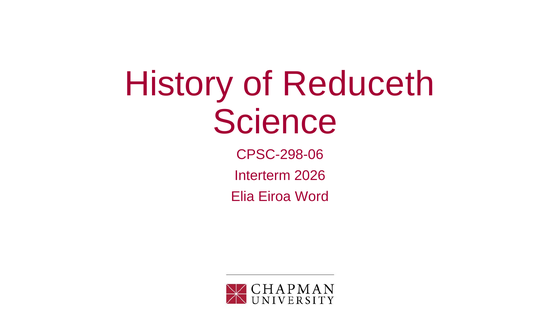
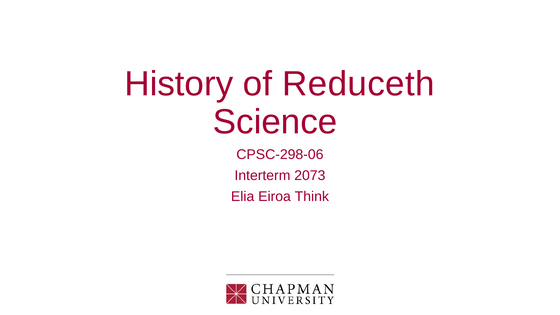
2026: 2026 -> 2073
Word: Word -> Think
